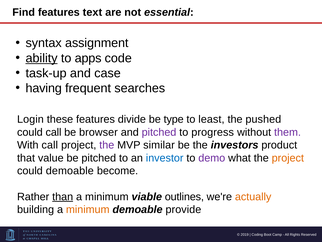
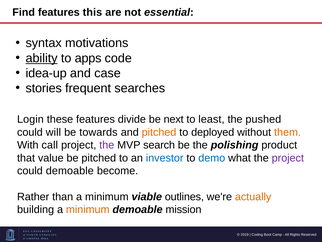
text: text -> this
assignment: assignment -> motivations
task-up: task-up -> idea-up
having: having -> stories
type: type -> next
could call: call -> will
browser: browser -> towards
pitched at (159, 132) colour: purple -> orange
progress: progress -> deployed
them colour: purple -> orange
similar: similar -> search
investors: investors -> polishing
demo colour: purple -> blue
project at (288, 158) colour: orange -> purple
than underline: present -> none
provide: provide -> mission
